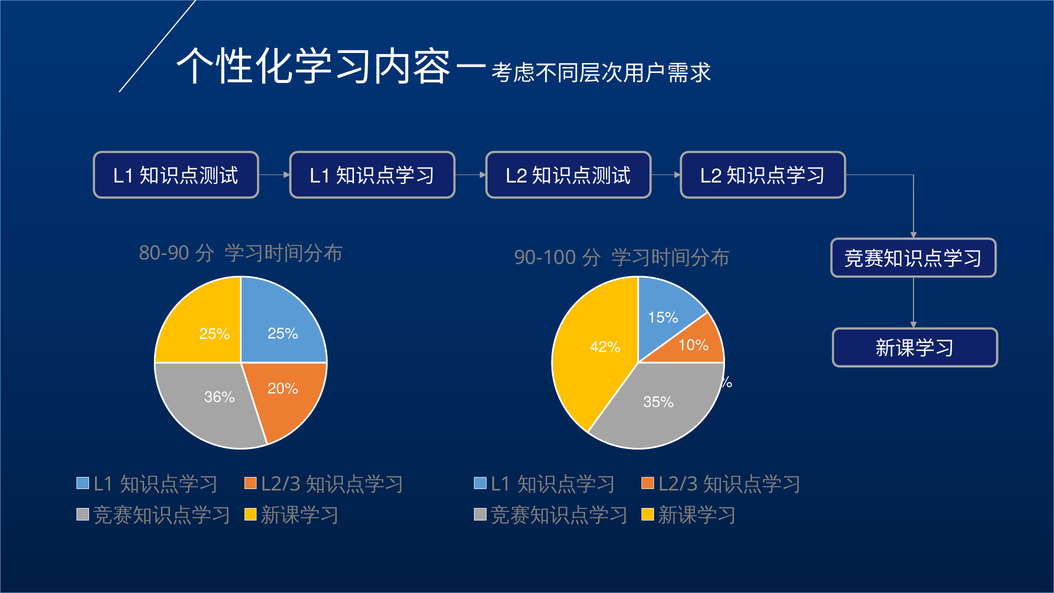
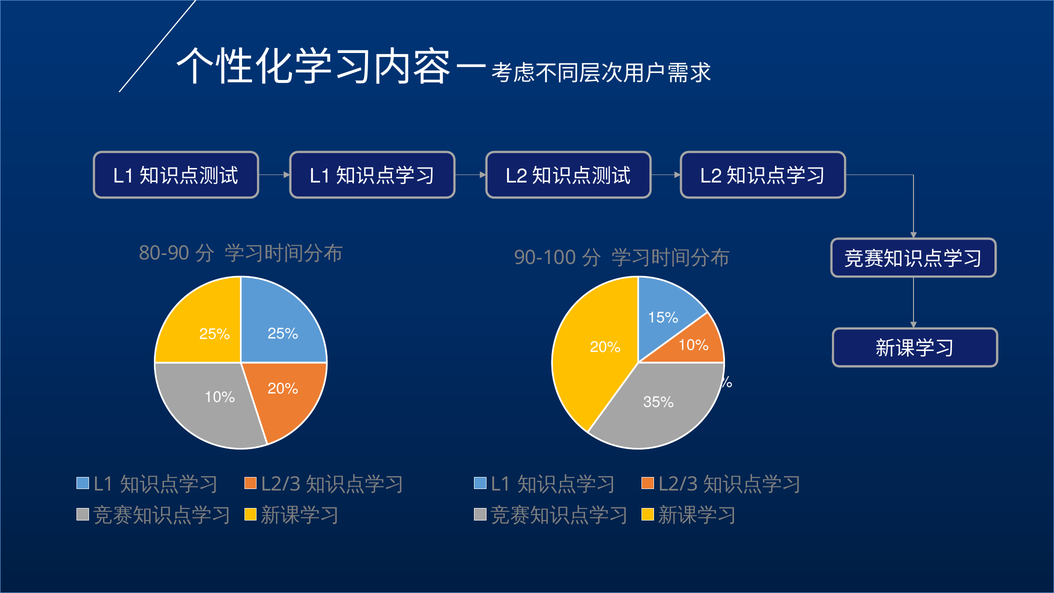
42% at (605, 347): 42% -> 20%
36% at (220, 397): 36% -> 10%
